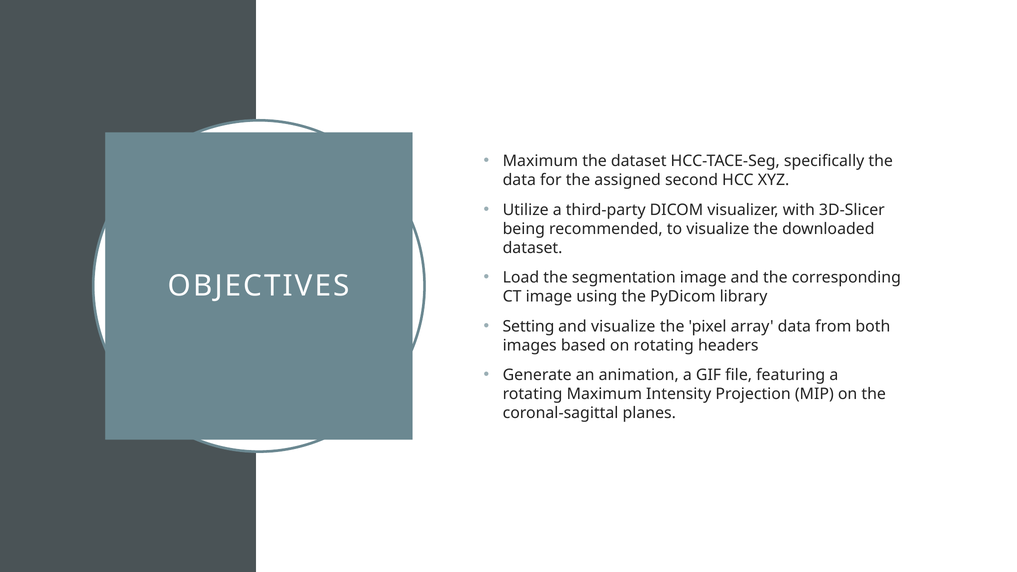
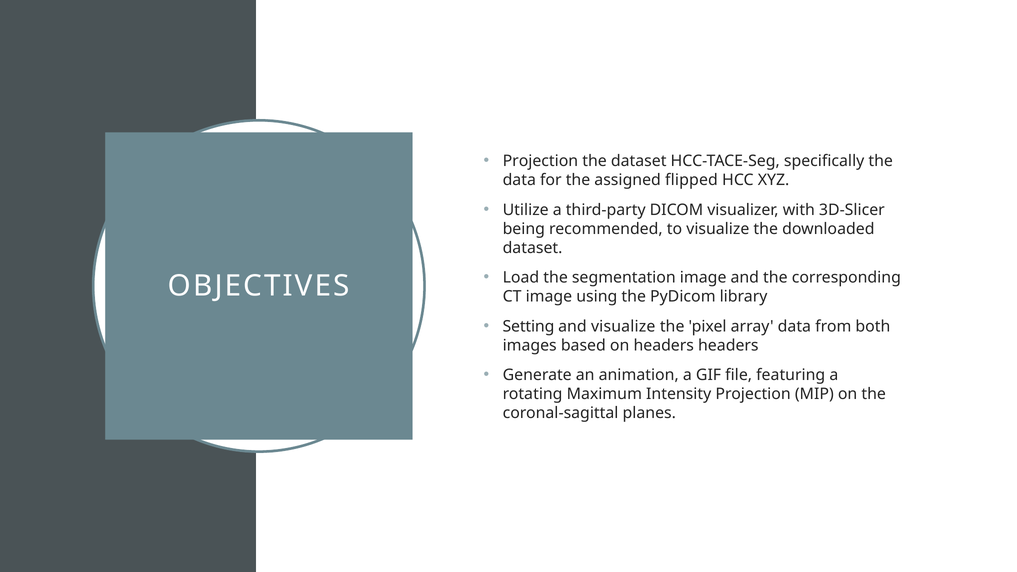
Maximum at (540, 161): Maximum -> Projection
second: second -> flipped
on rotating: rotating -> headers
